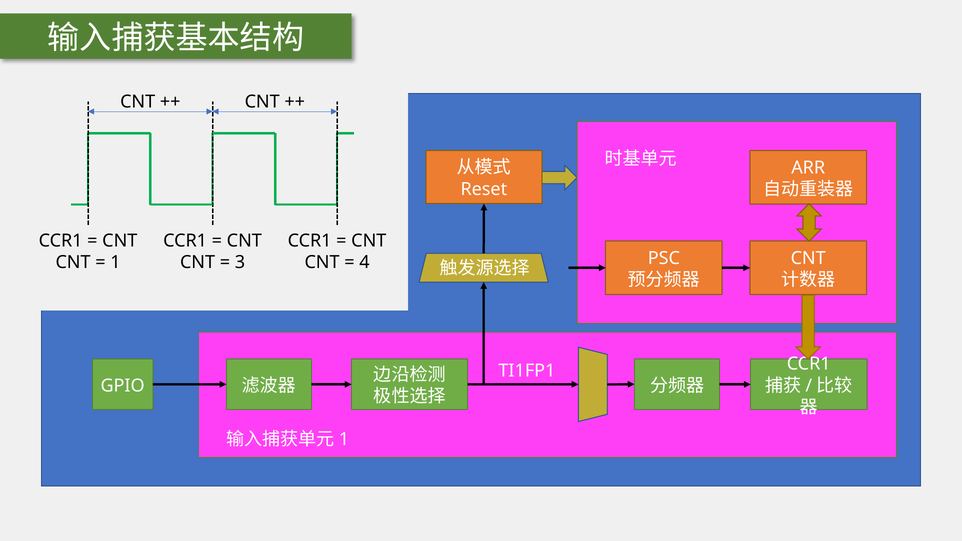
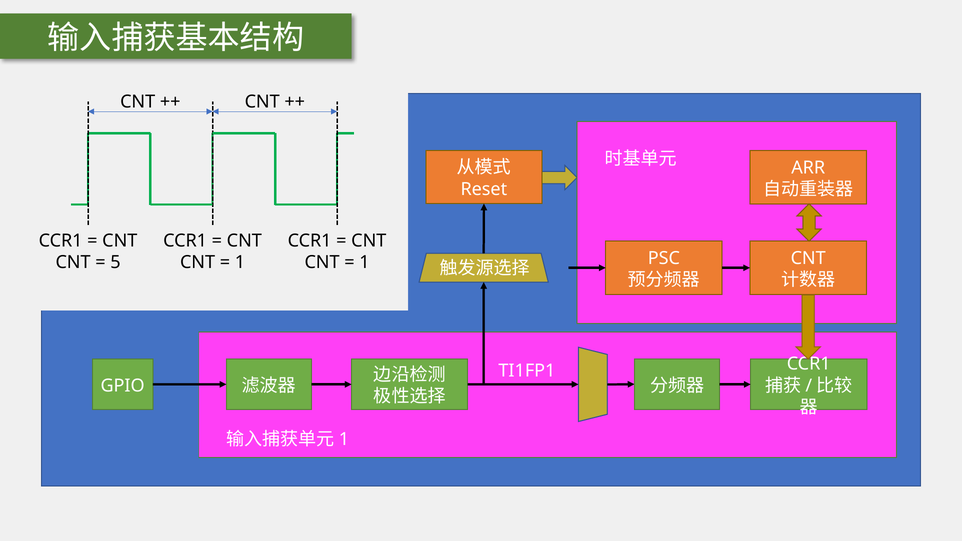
1: 1 -> 5
3 at (240, 262): 3 -> 1
4 at (364, 262): 4 -> 1
